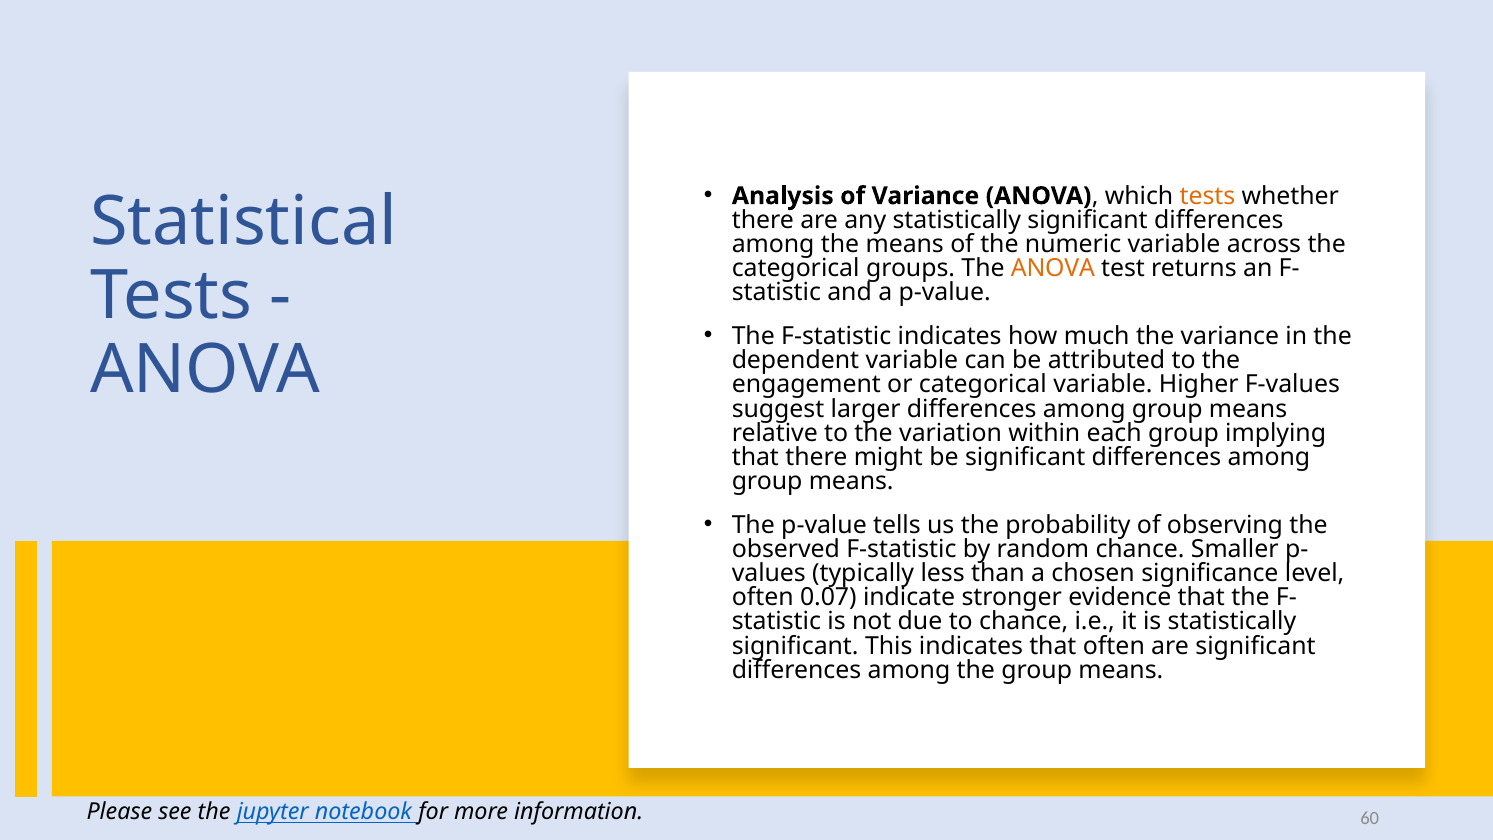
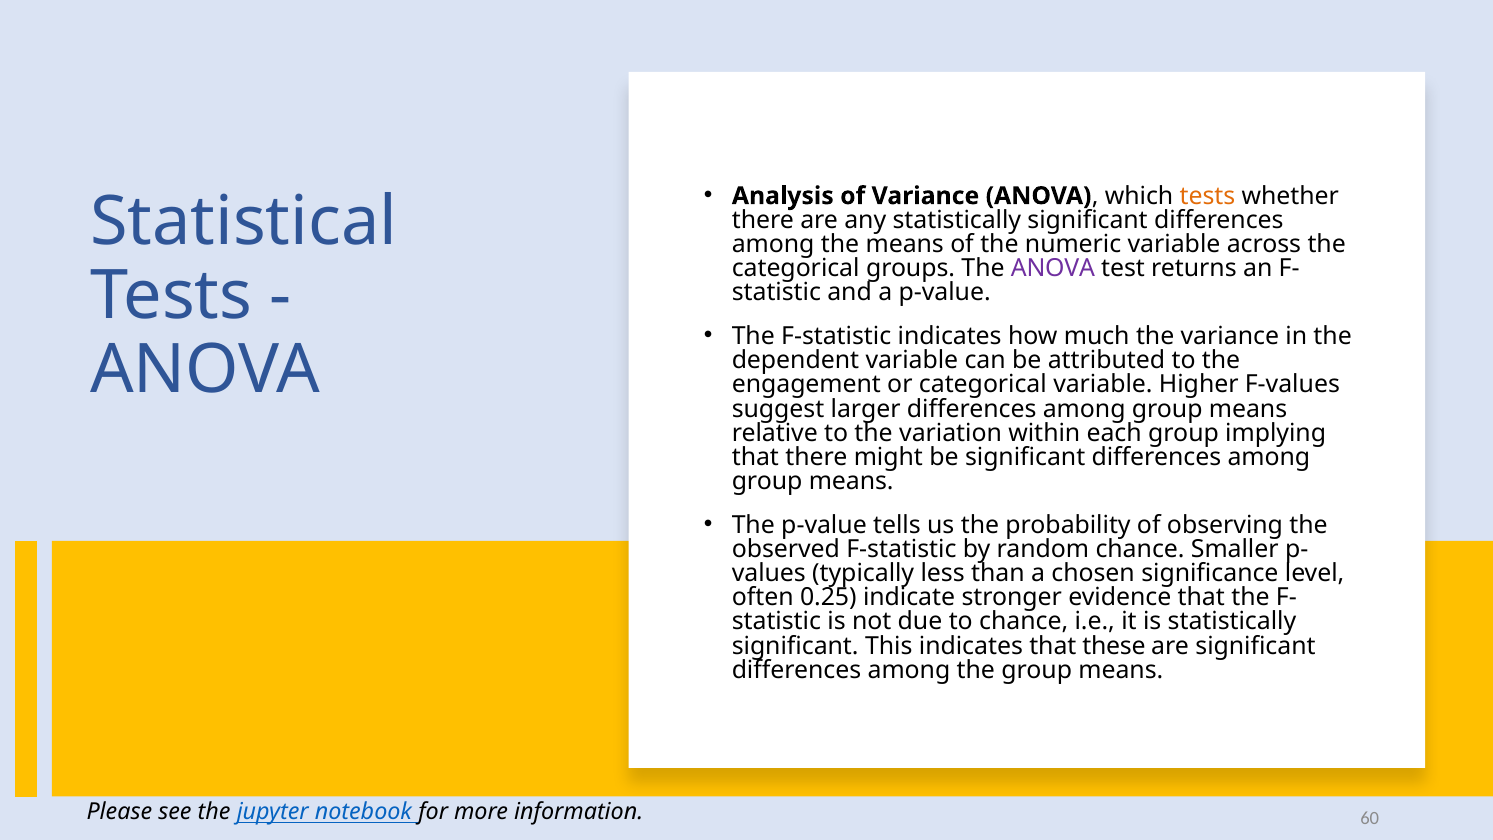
ANOVA at (1053, 268) colour: orange -> purple
0.07: 0.07 -> 0.25
that often: often -> these
